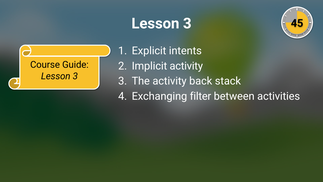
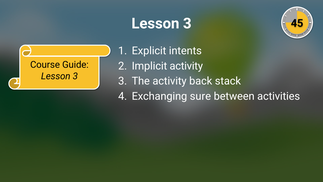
filter: filter -> sure
